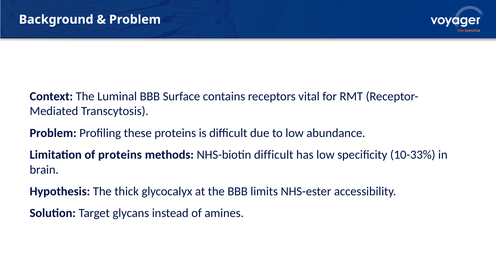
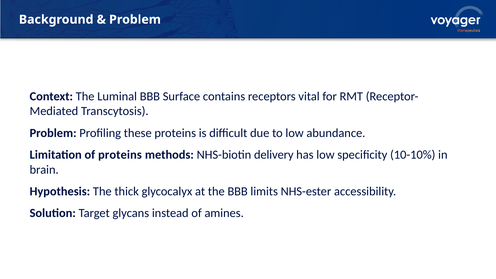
NHS-biotin difficult: difficult -> delivery
10-33%: 10-33% -> 10-10%
